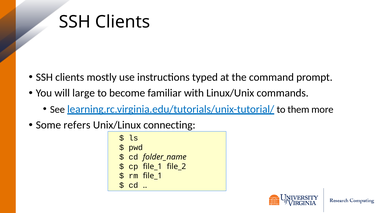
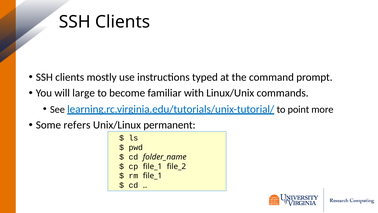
them: them -> point
connecting: connecting -> permanent
